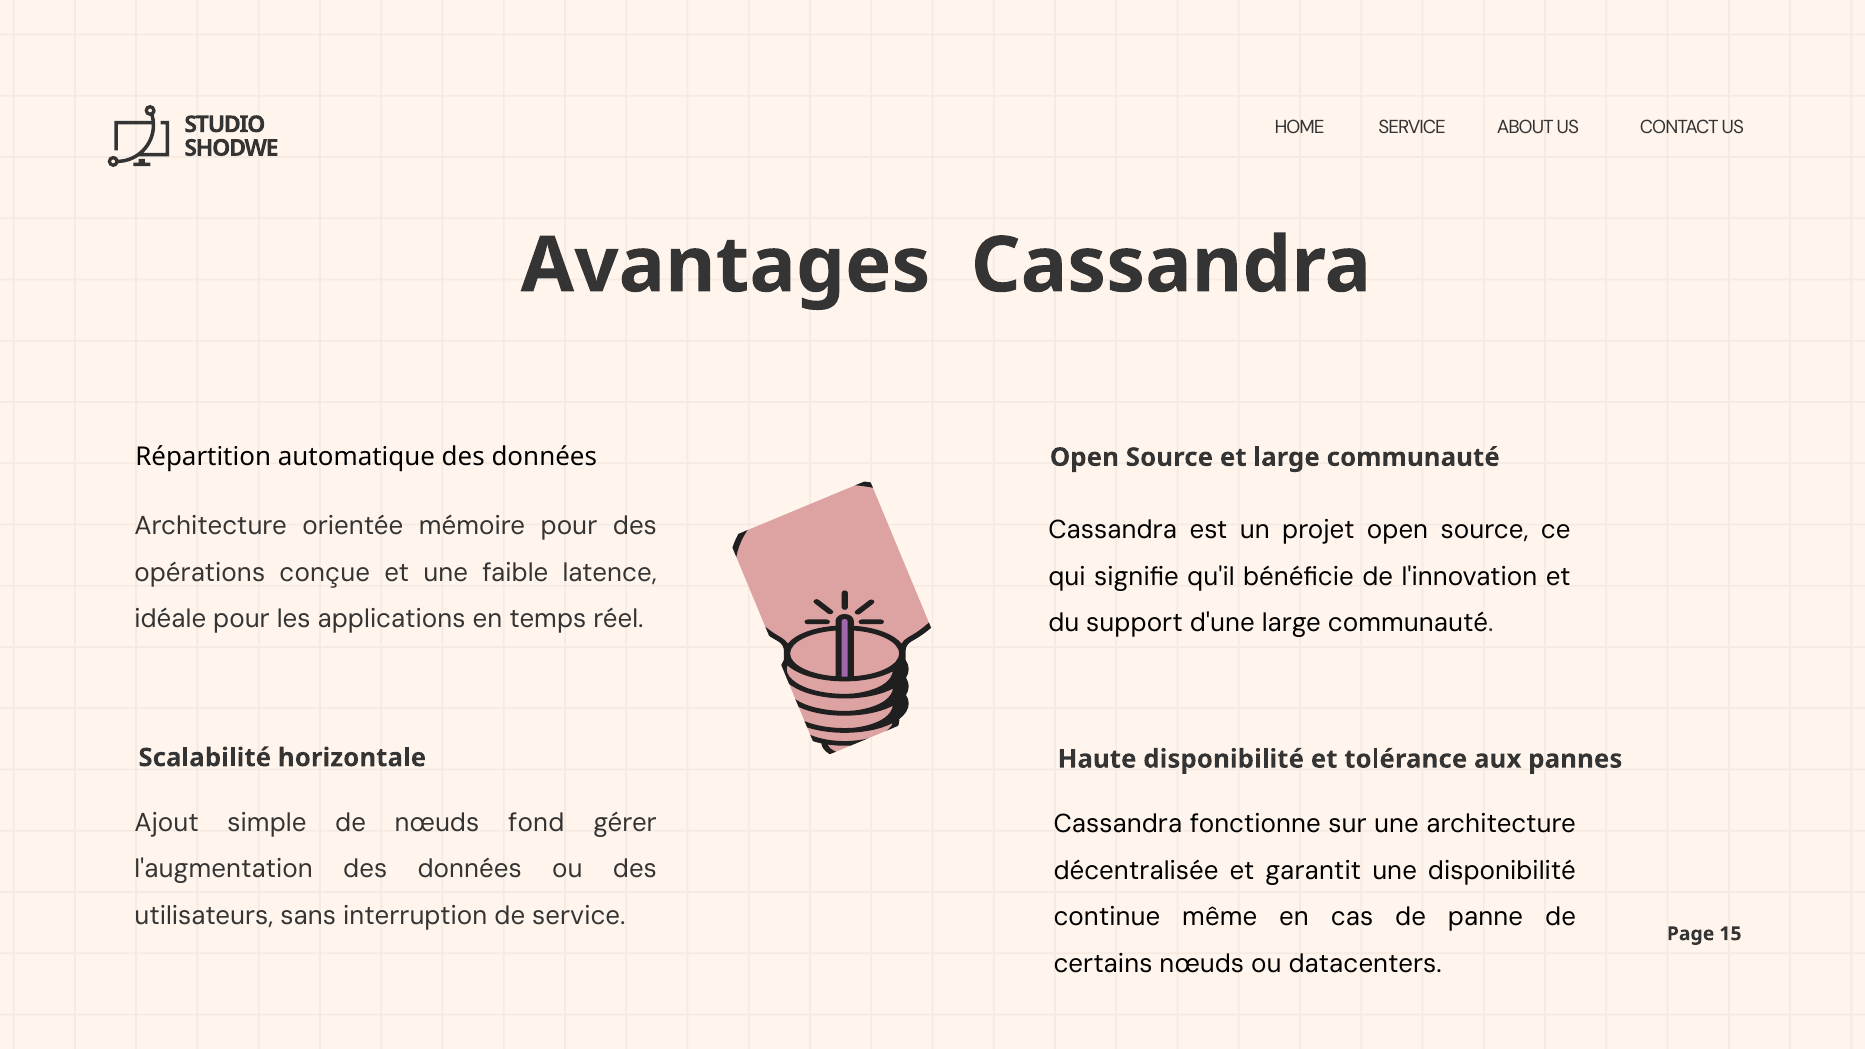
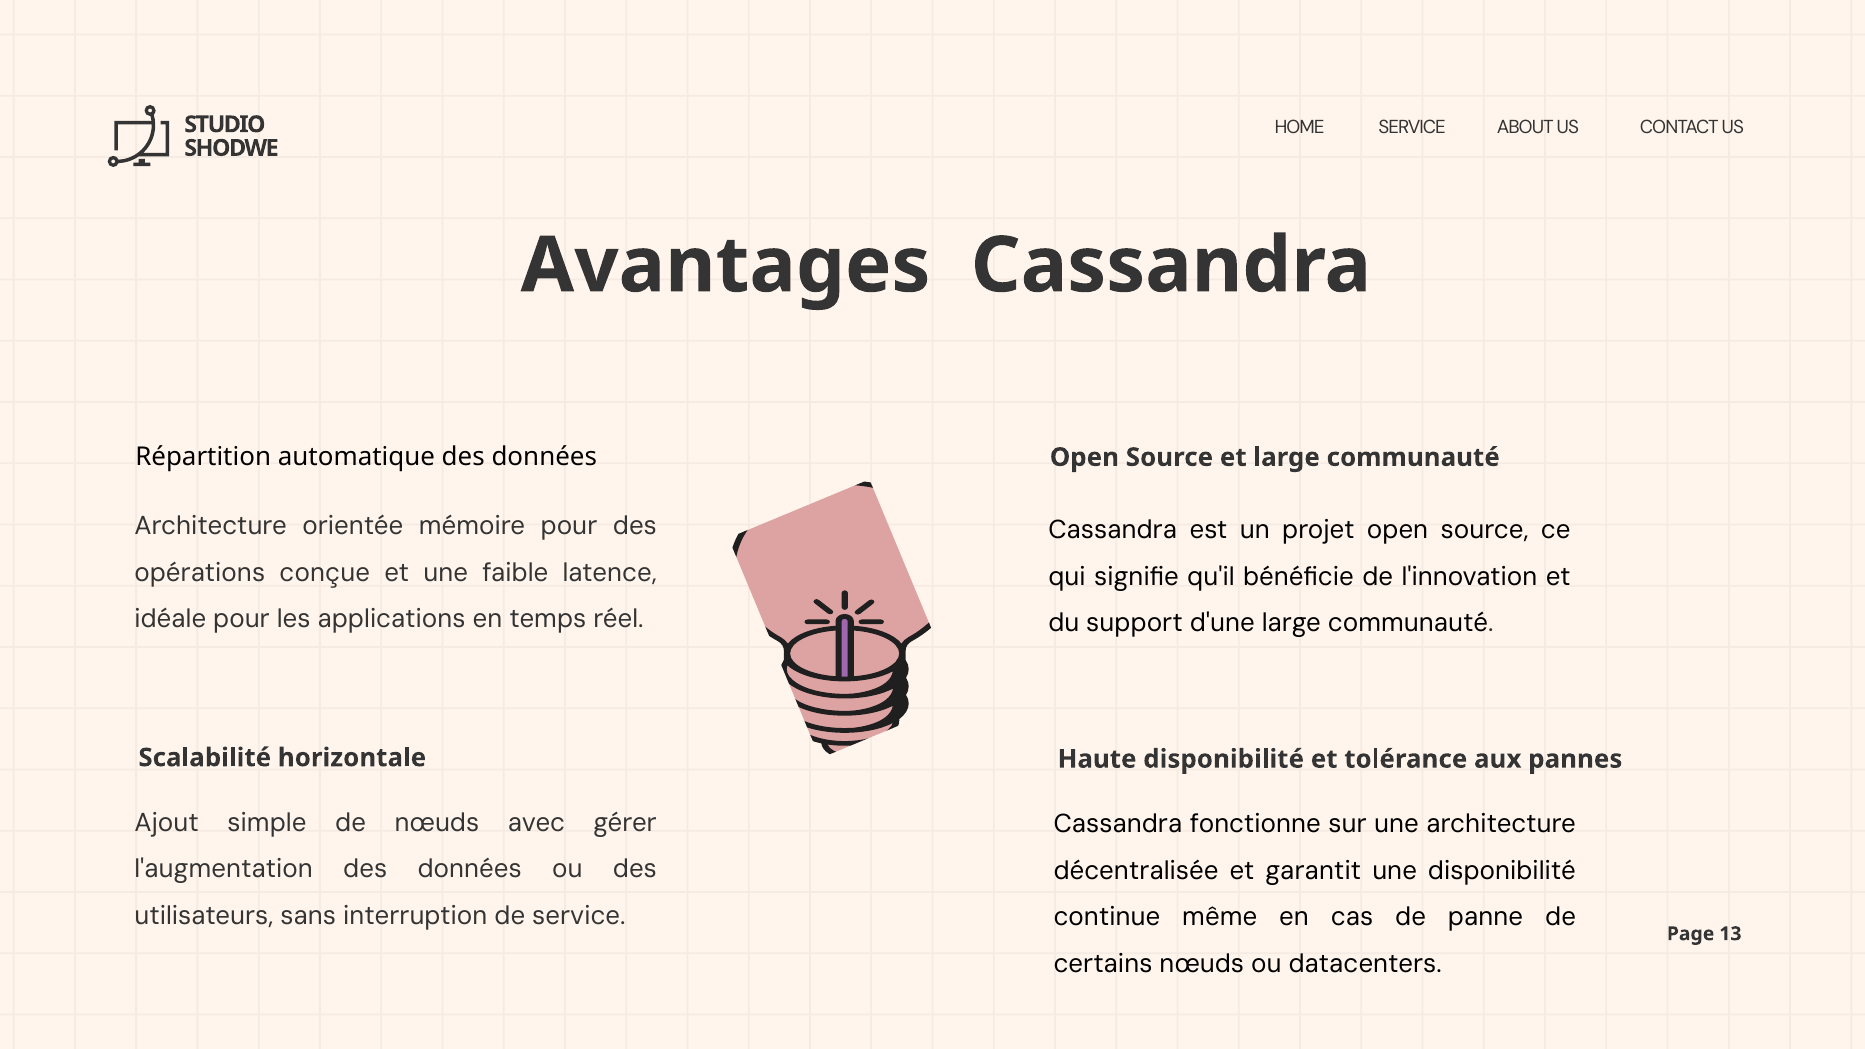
fond: fond -> avec
15: 15 -> 13
